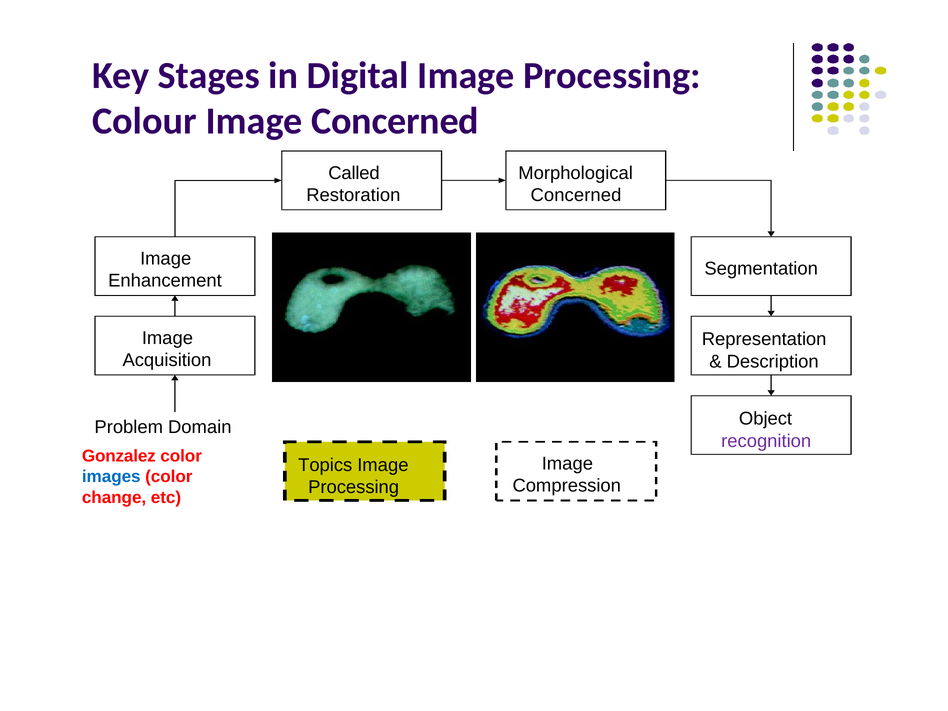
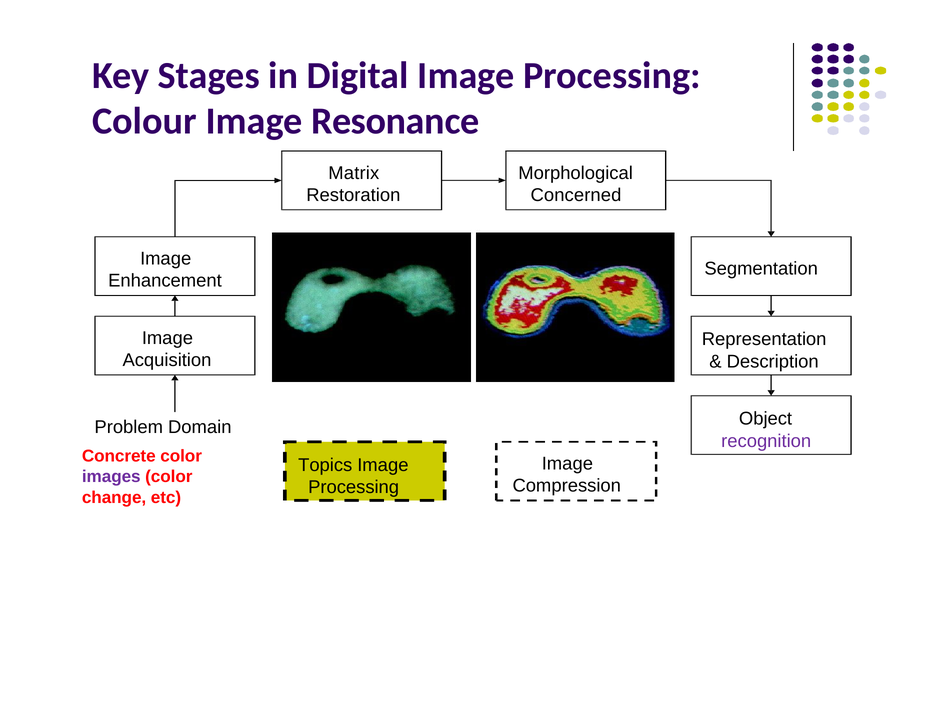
Image Concerned: Concerned -> Resonance
Called: Called -> Matrix
Gonzalez: Gonzalez -> Concrete
images colour: blue -> purple
